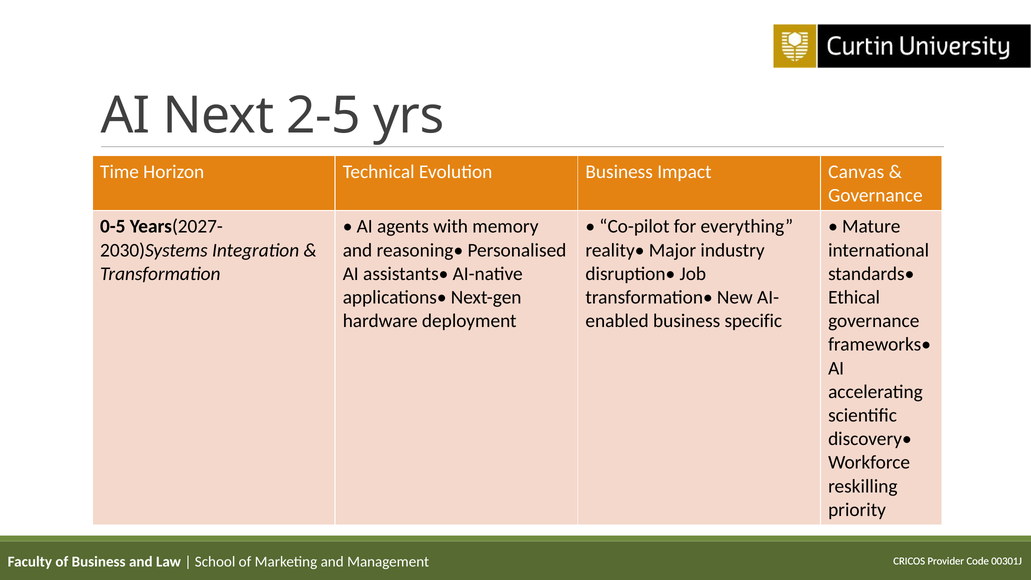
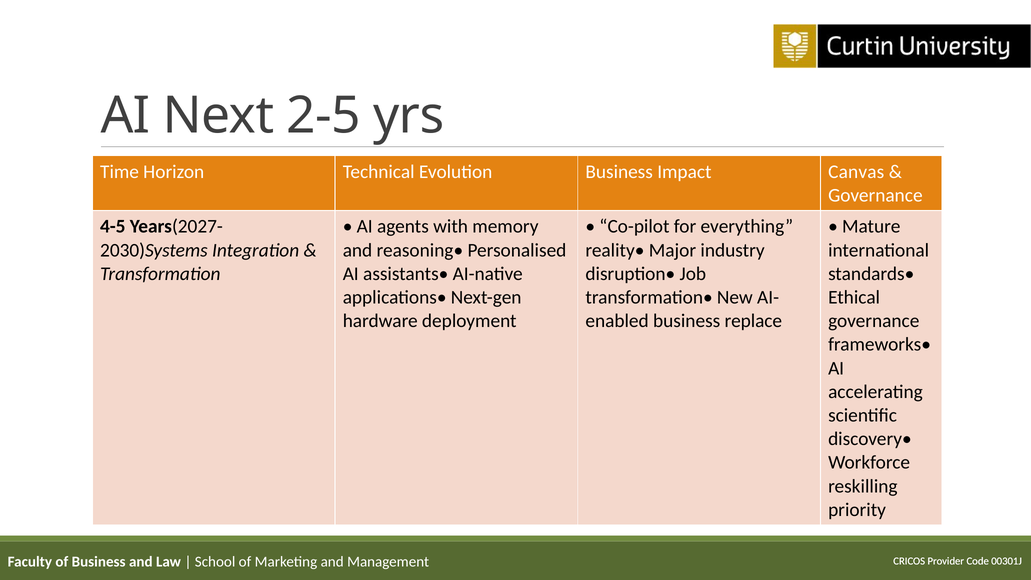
0-5: 0-5 -> 4-5
specific: specific -> replace
